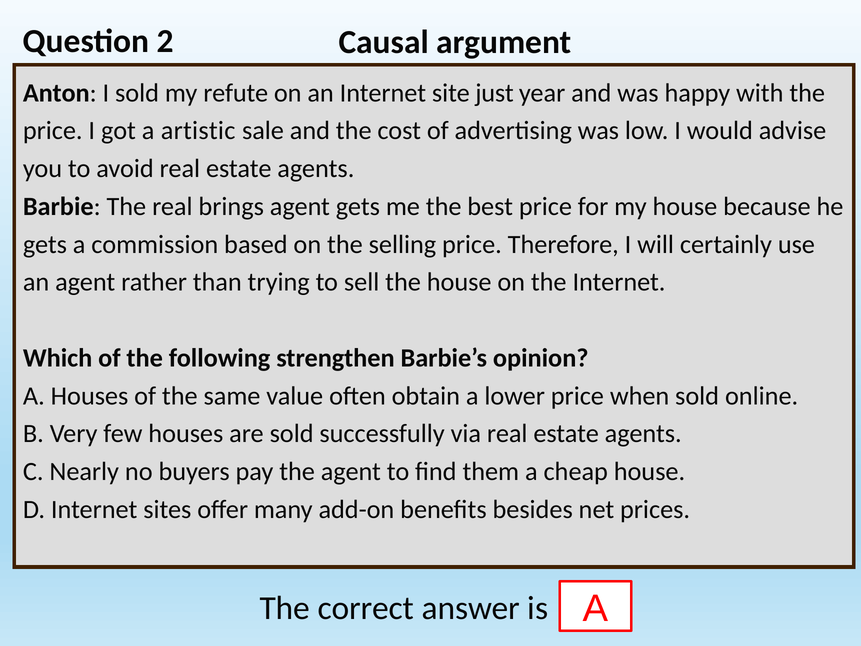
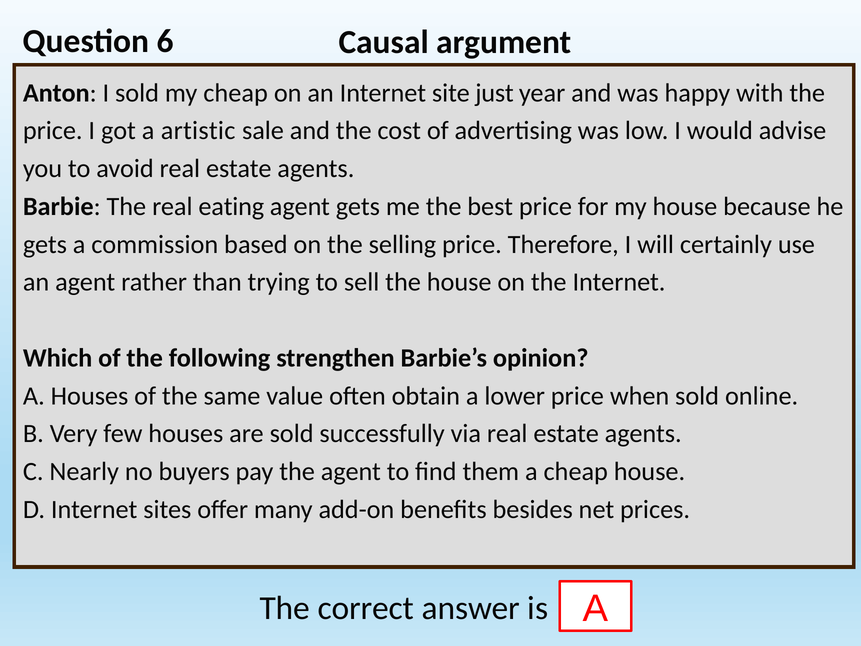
2: 2 -> 6
my refute: refute -> cheap
brings: brings -> eating
